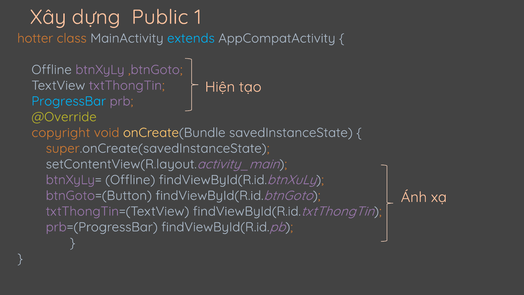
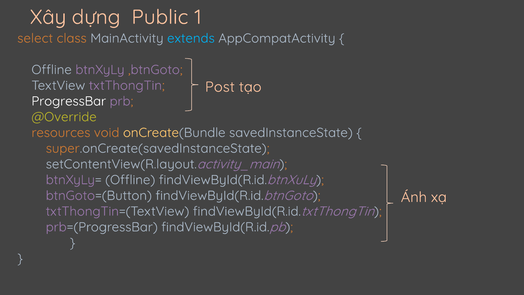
hotter: hotter -> select
Hiện: Hiện -> Post
ProgressBar colour: light blue -> white
copyright: copyright -> resources
